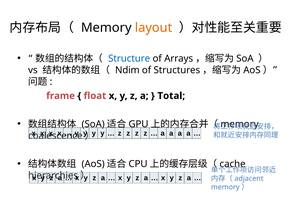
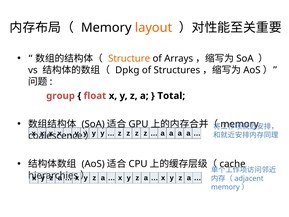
Structure colour: blue -> orange
Ndim: Ndim -> Dpkg
frame: frame -> group
